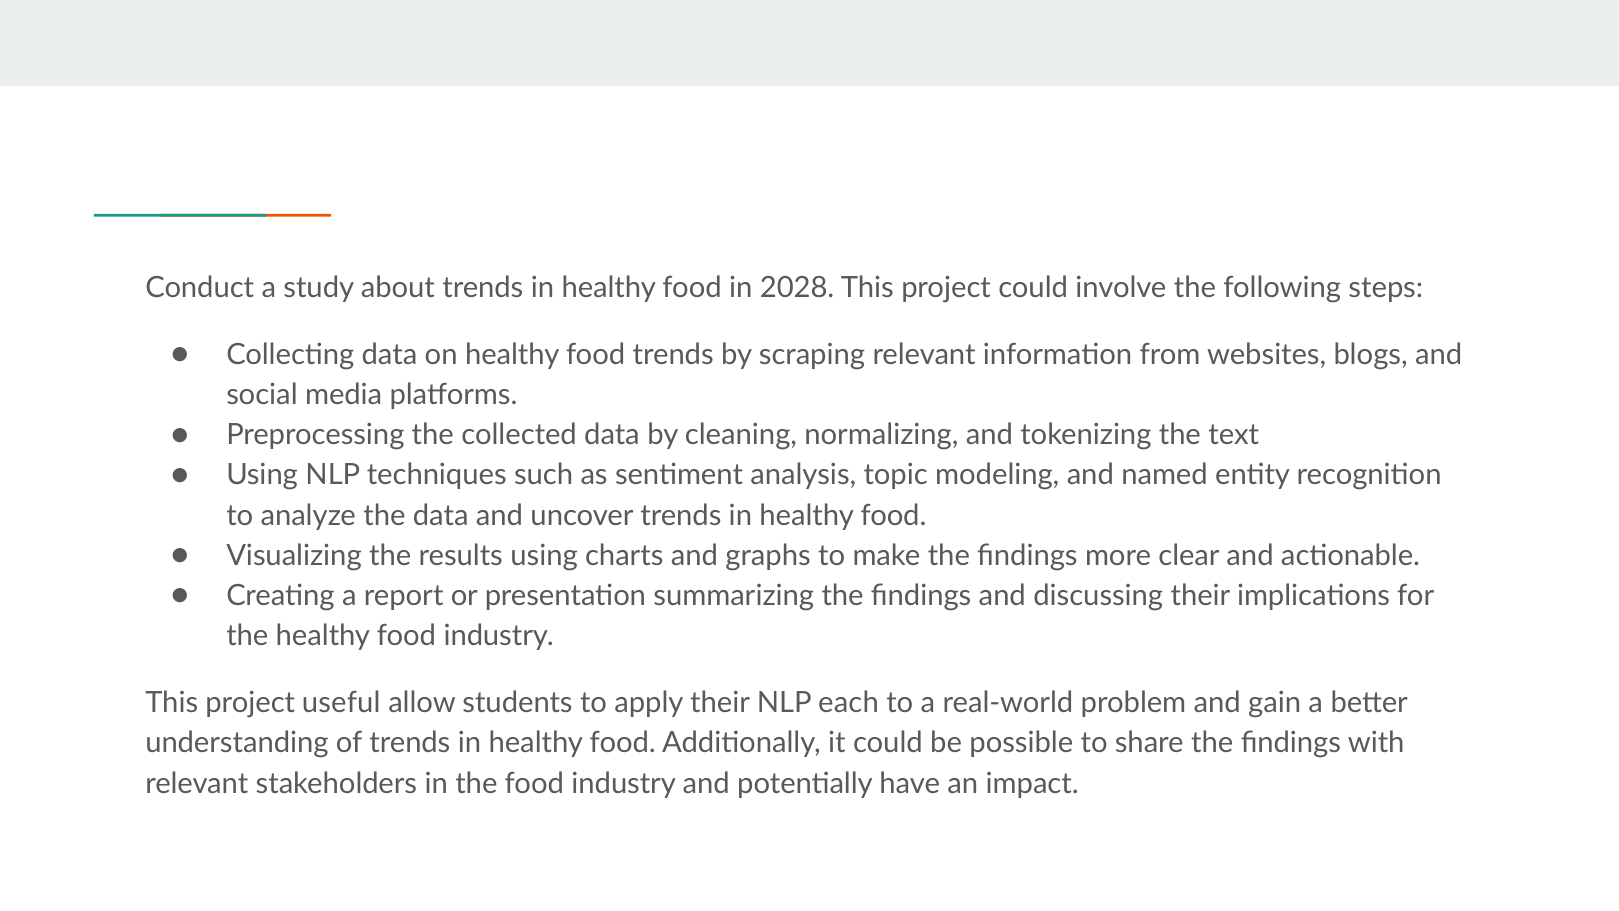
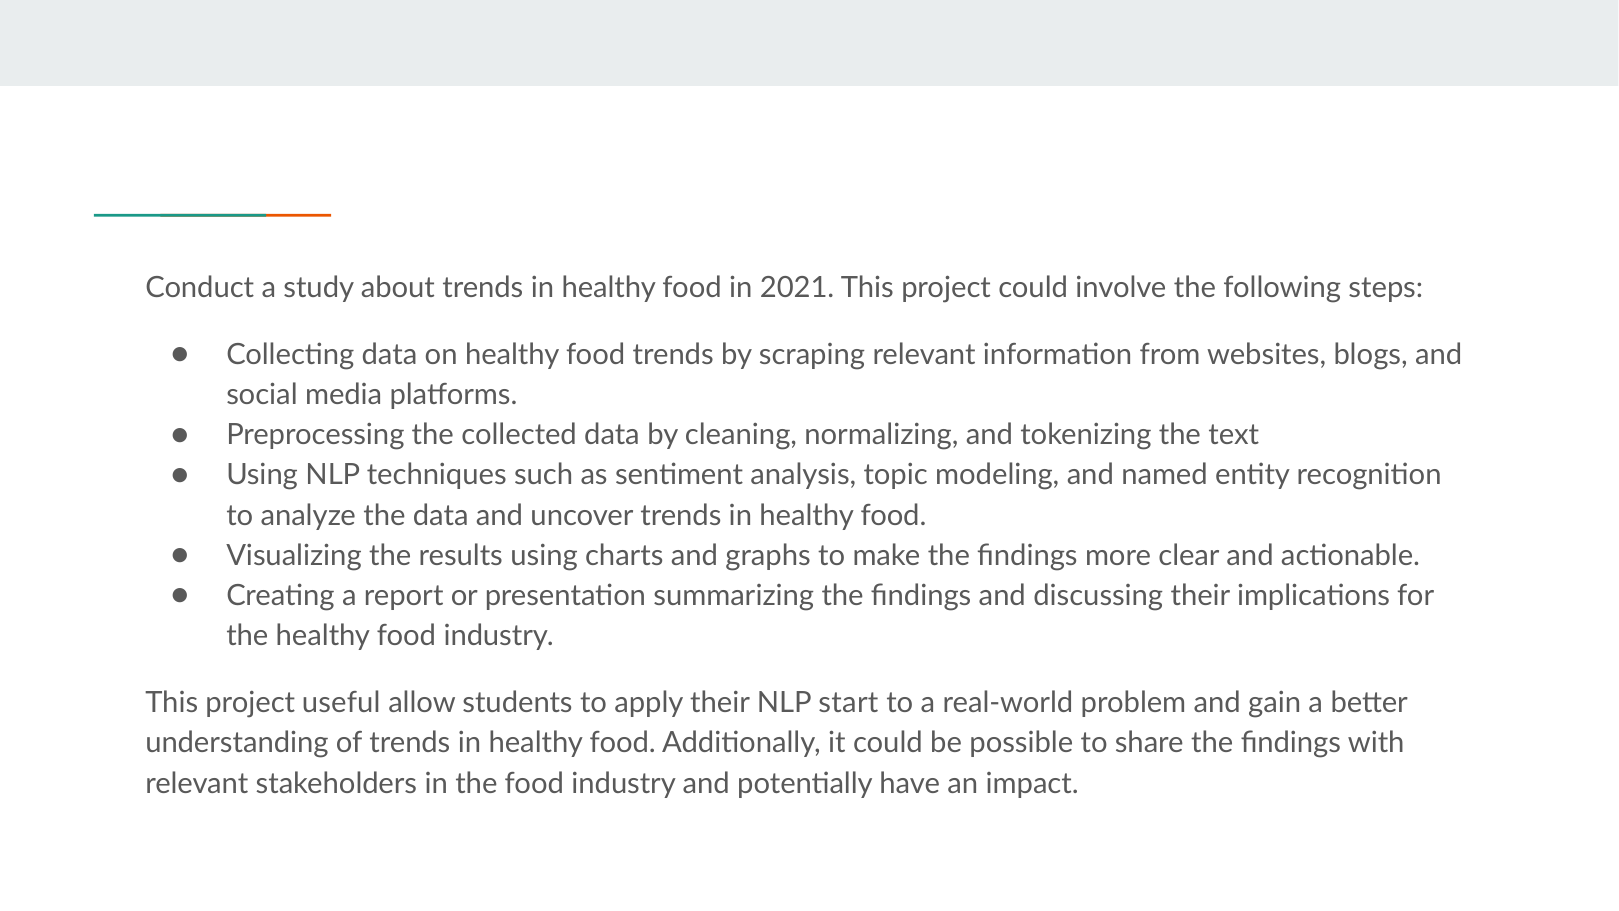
2028: 2028 -> 2021
each: each -> start
